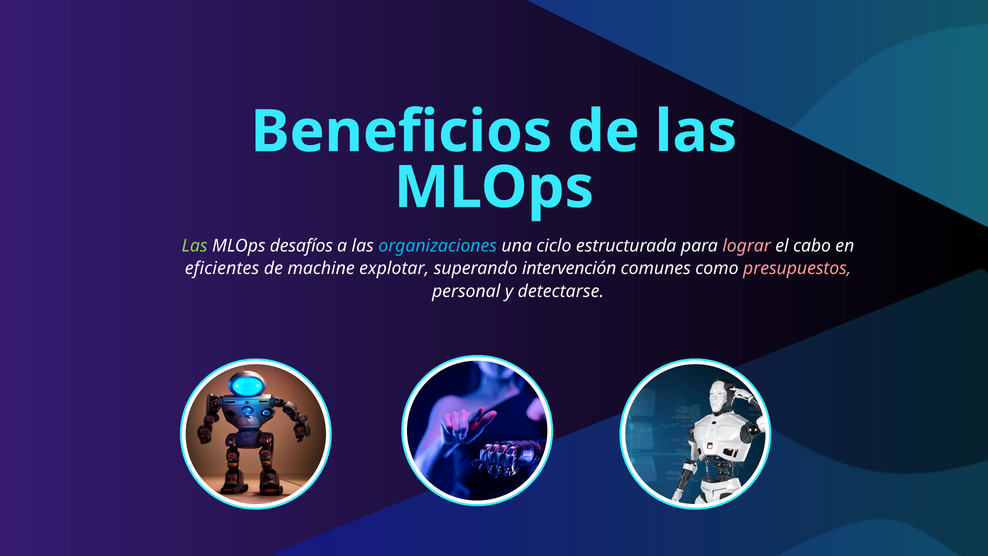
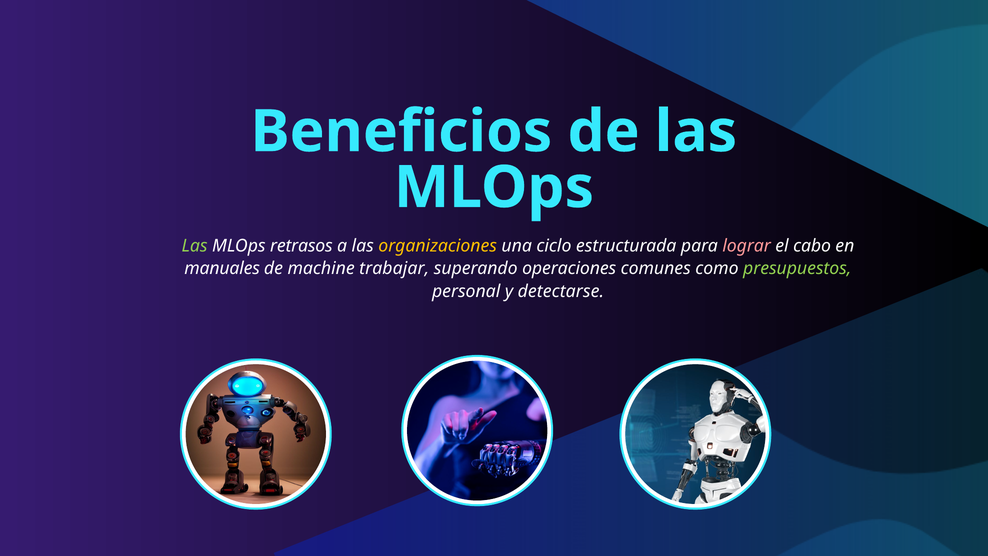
desafíos: desafíos -> retrasos
organizaciones colour: light blue -> yellow
eficientes: eficientes -> manuales
explotar: explotar -> trabajar
intervención: intervención -> operaciones
presupuestos colour: pink -> light green
